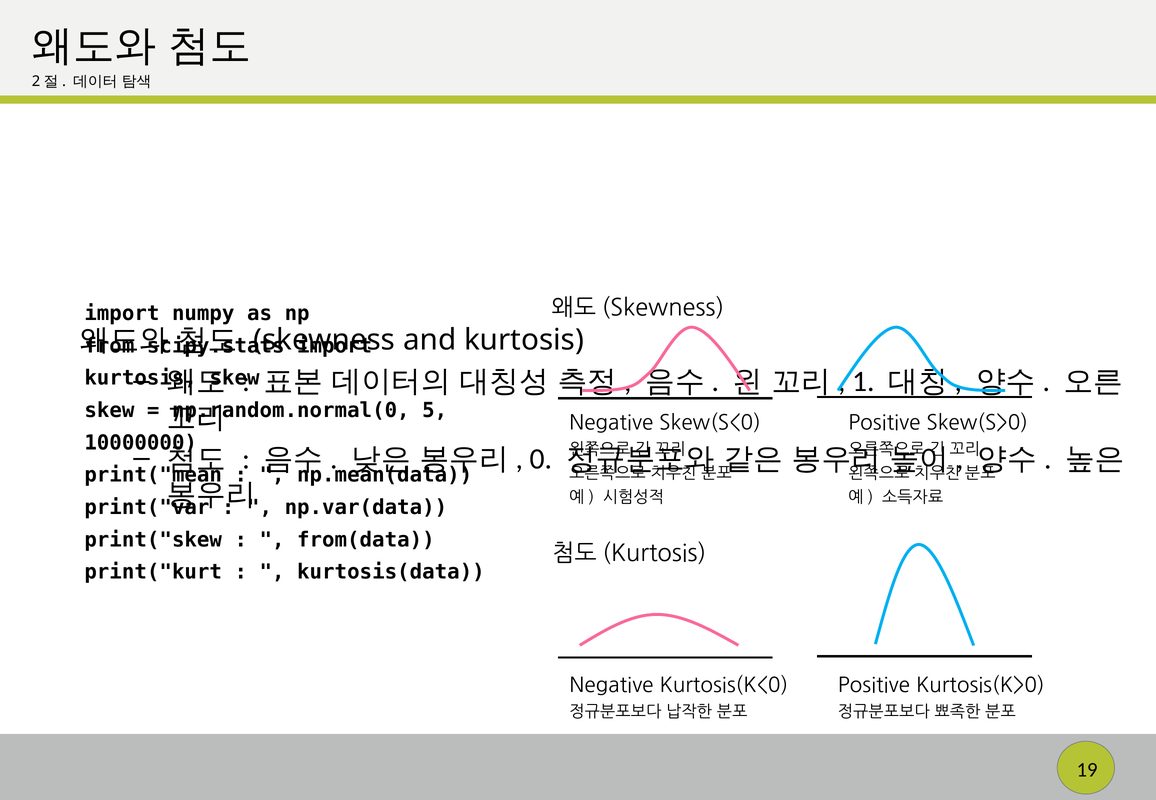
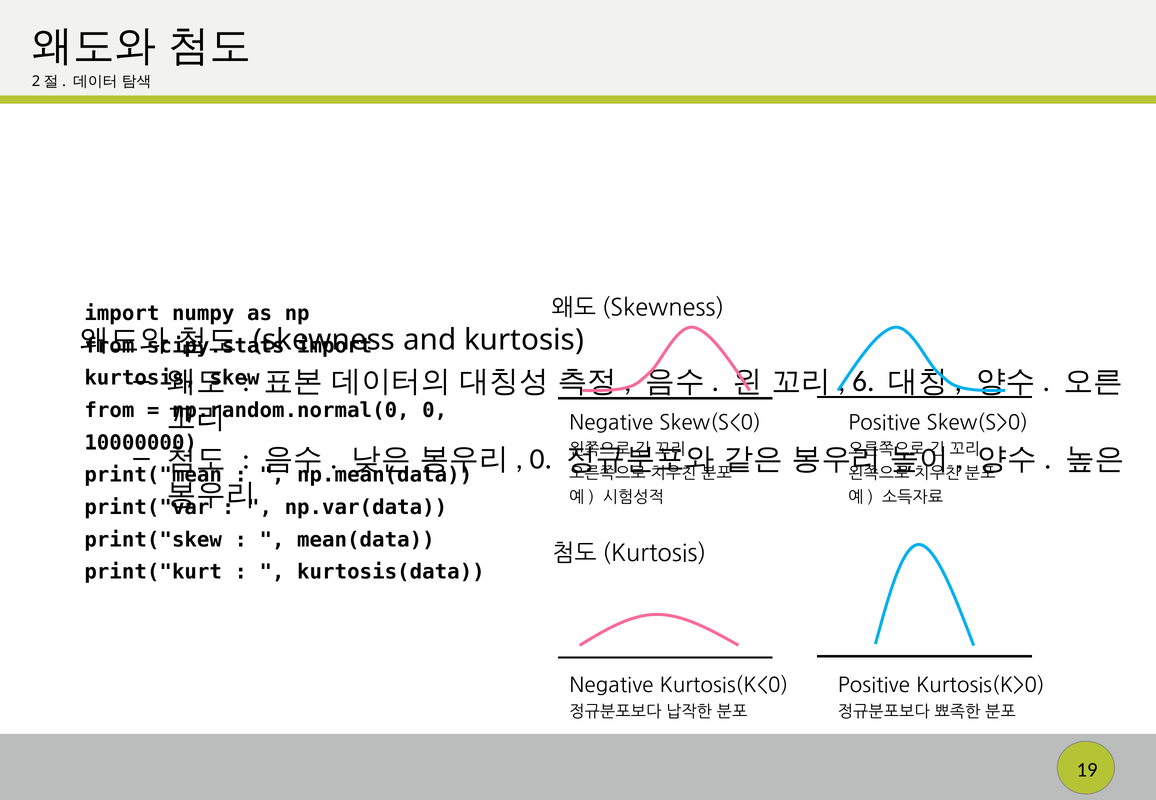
1: 1 -> 6
skew at (109, 411): skew -> from
5 at (435, 411): 5 -> 0
from(data: from(data -> mean(data
